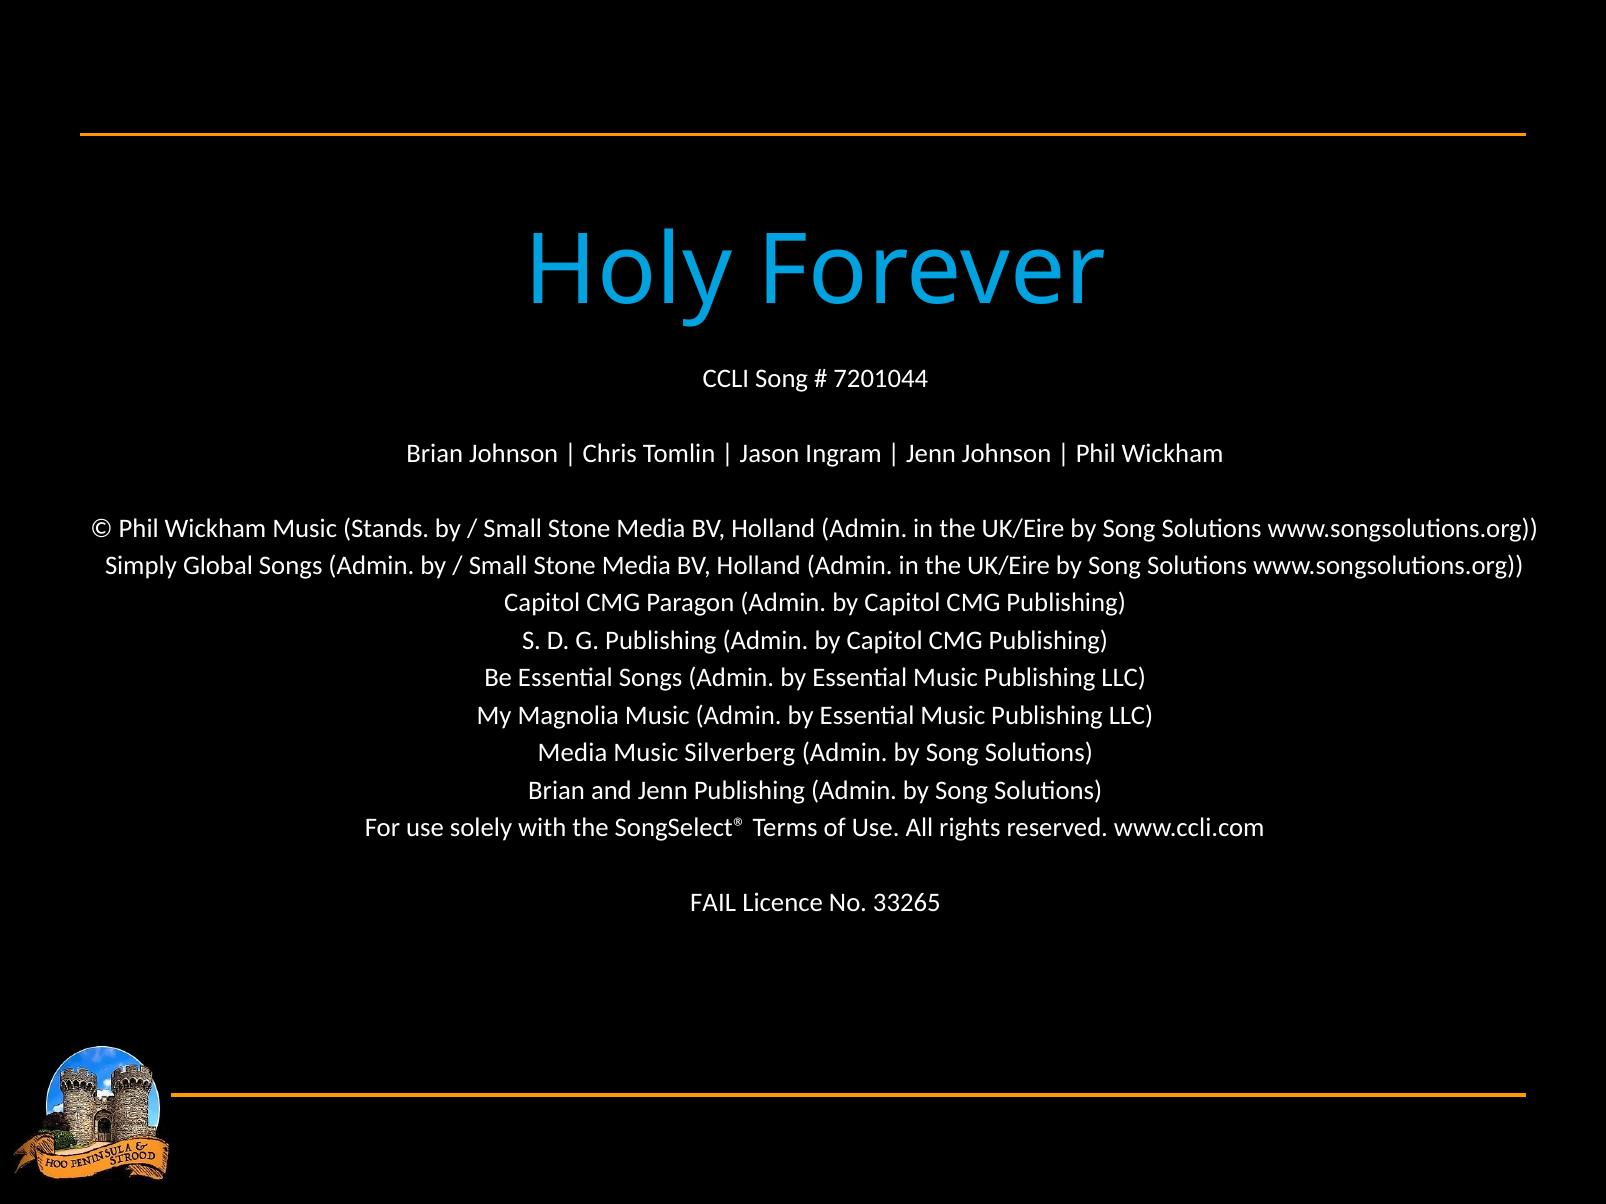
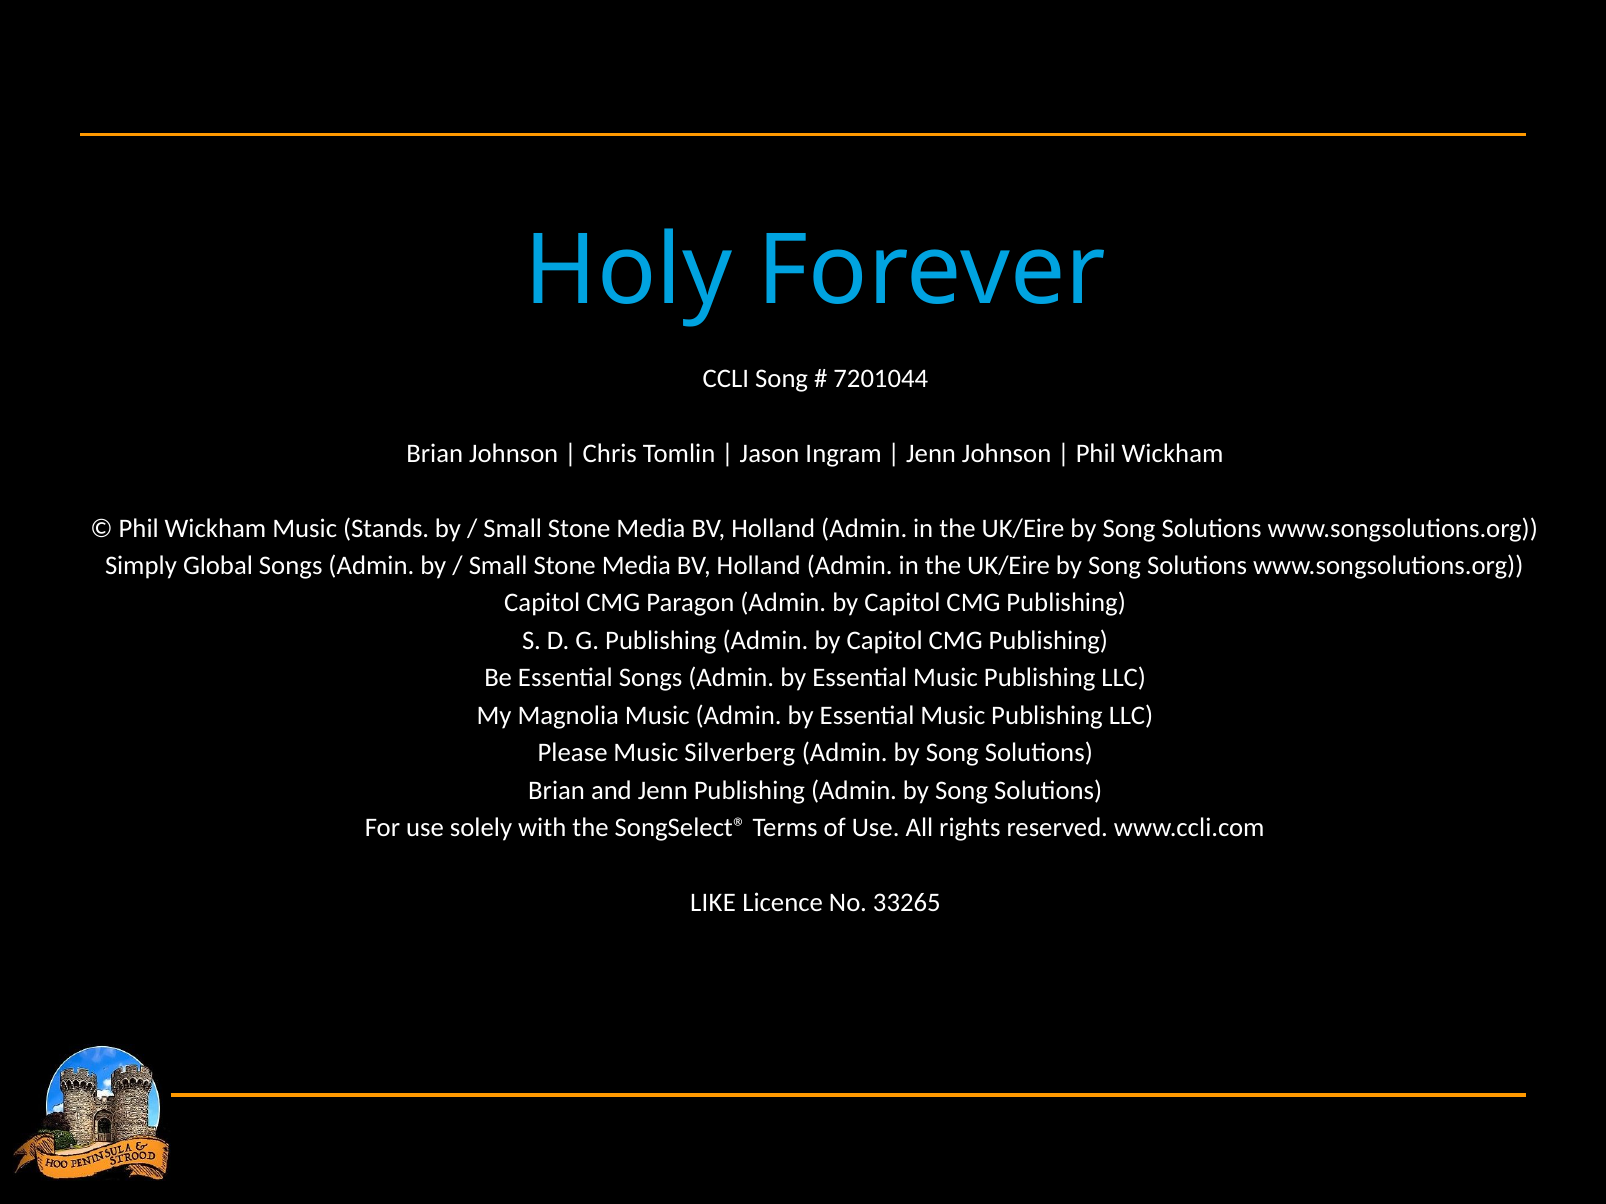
Media at (572, 753): Media -> Please
FAIL: FAIL -> LIKE
